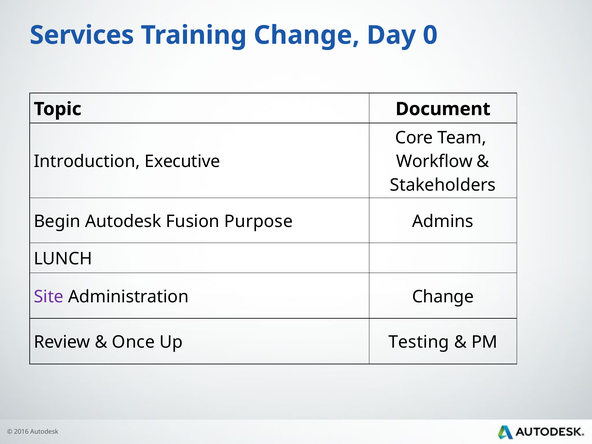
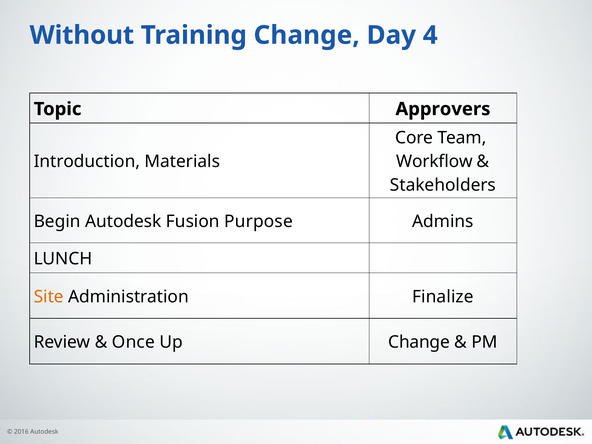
Services: Services -> Without
0: 0 -> 4
Document: Document -> Approvers
Executive: Executive -> Materials
Site colour: purple -> orange
Administration Change: Change -> Finalize
Up Testing: Testing -> Change
